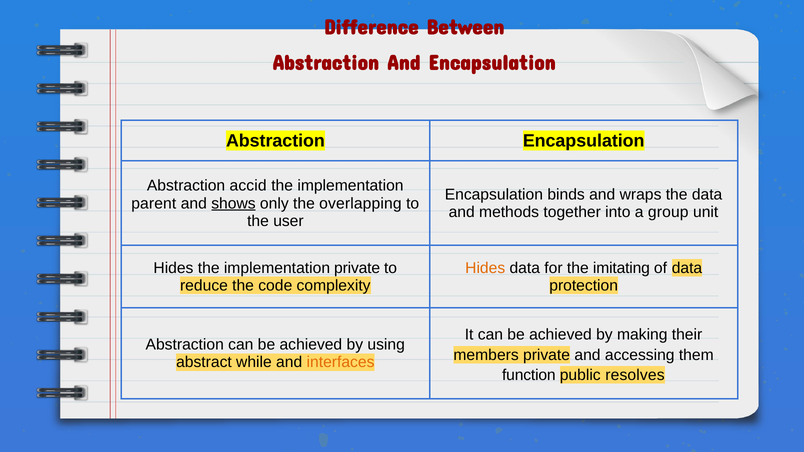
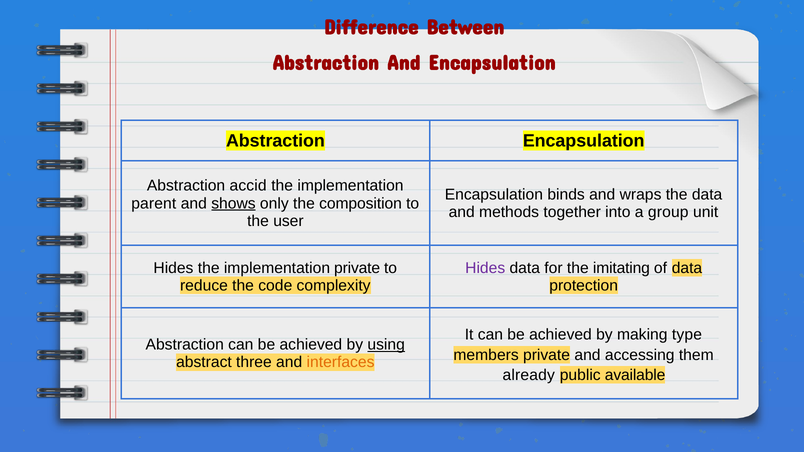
overlapping: overlapping -> composition
Hides at (485, 268) colour: orange -> purple
their: their -> type
using underline: none -> present
while: while -> three
function: function -> already
resolves: resolves -> available
